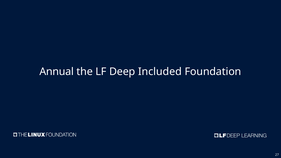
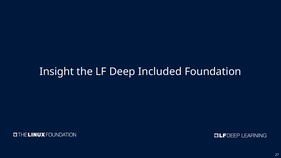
Annual: Annual -> Insight
